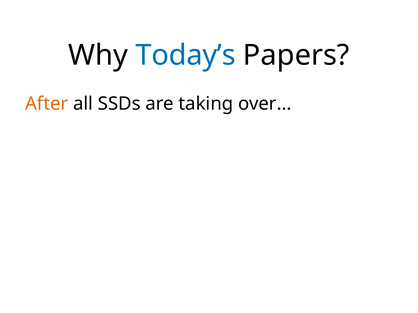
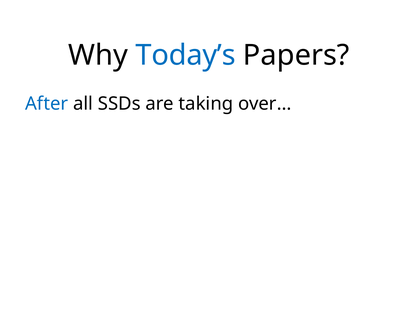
After colour: orange -> blue
